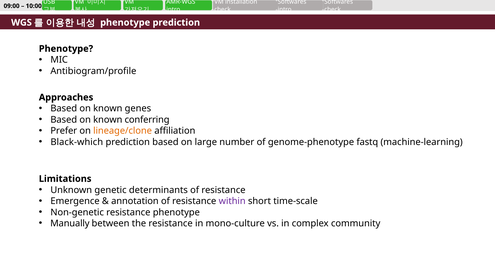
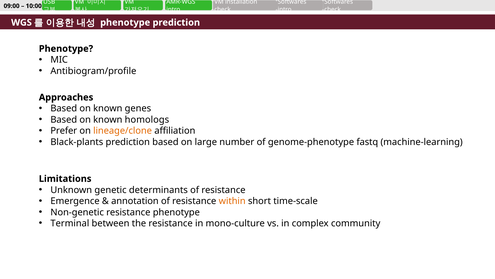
conferring: conferring -> homologs
Black-which: Black-which -> Black-plants
within colour: purple -> orange
Manually: Manually -> Terminal
